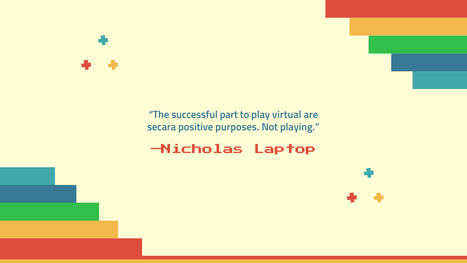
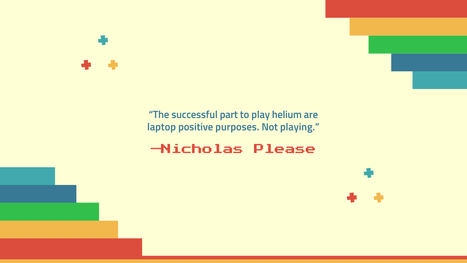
virtual: virtual -> helium
secara: secara -> laptop
Laptop: Laptop -> Please
